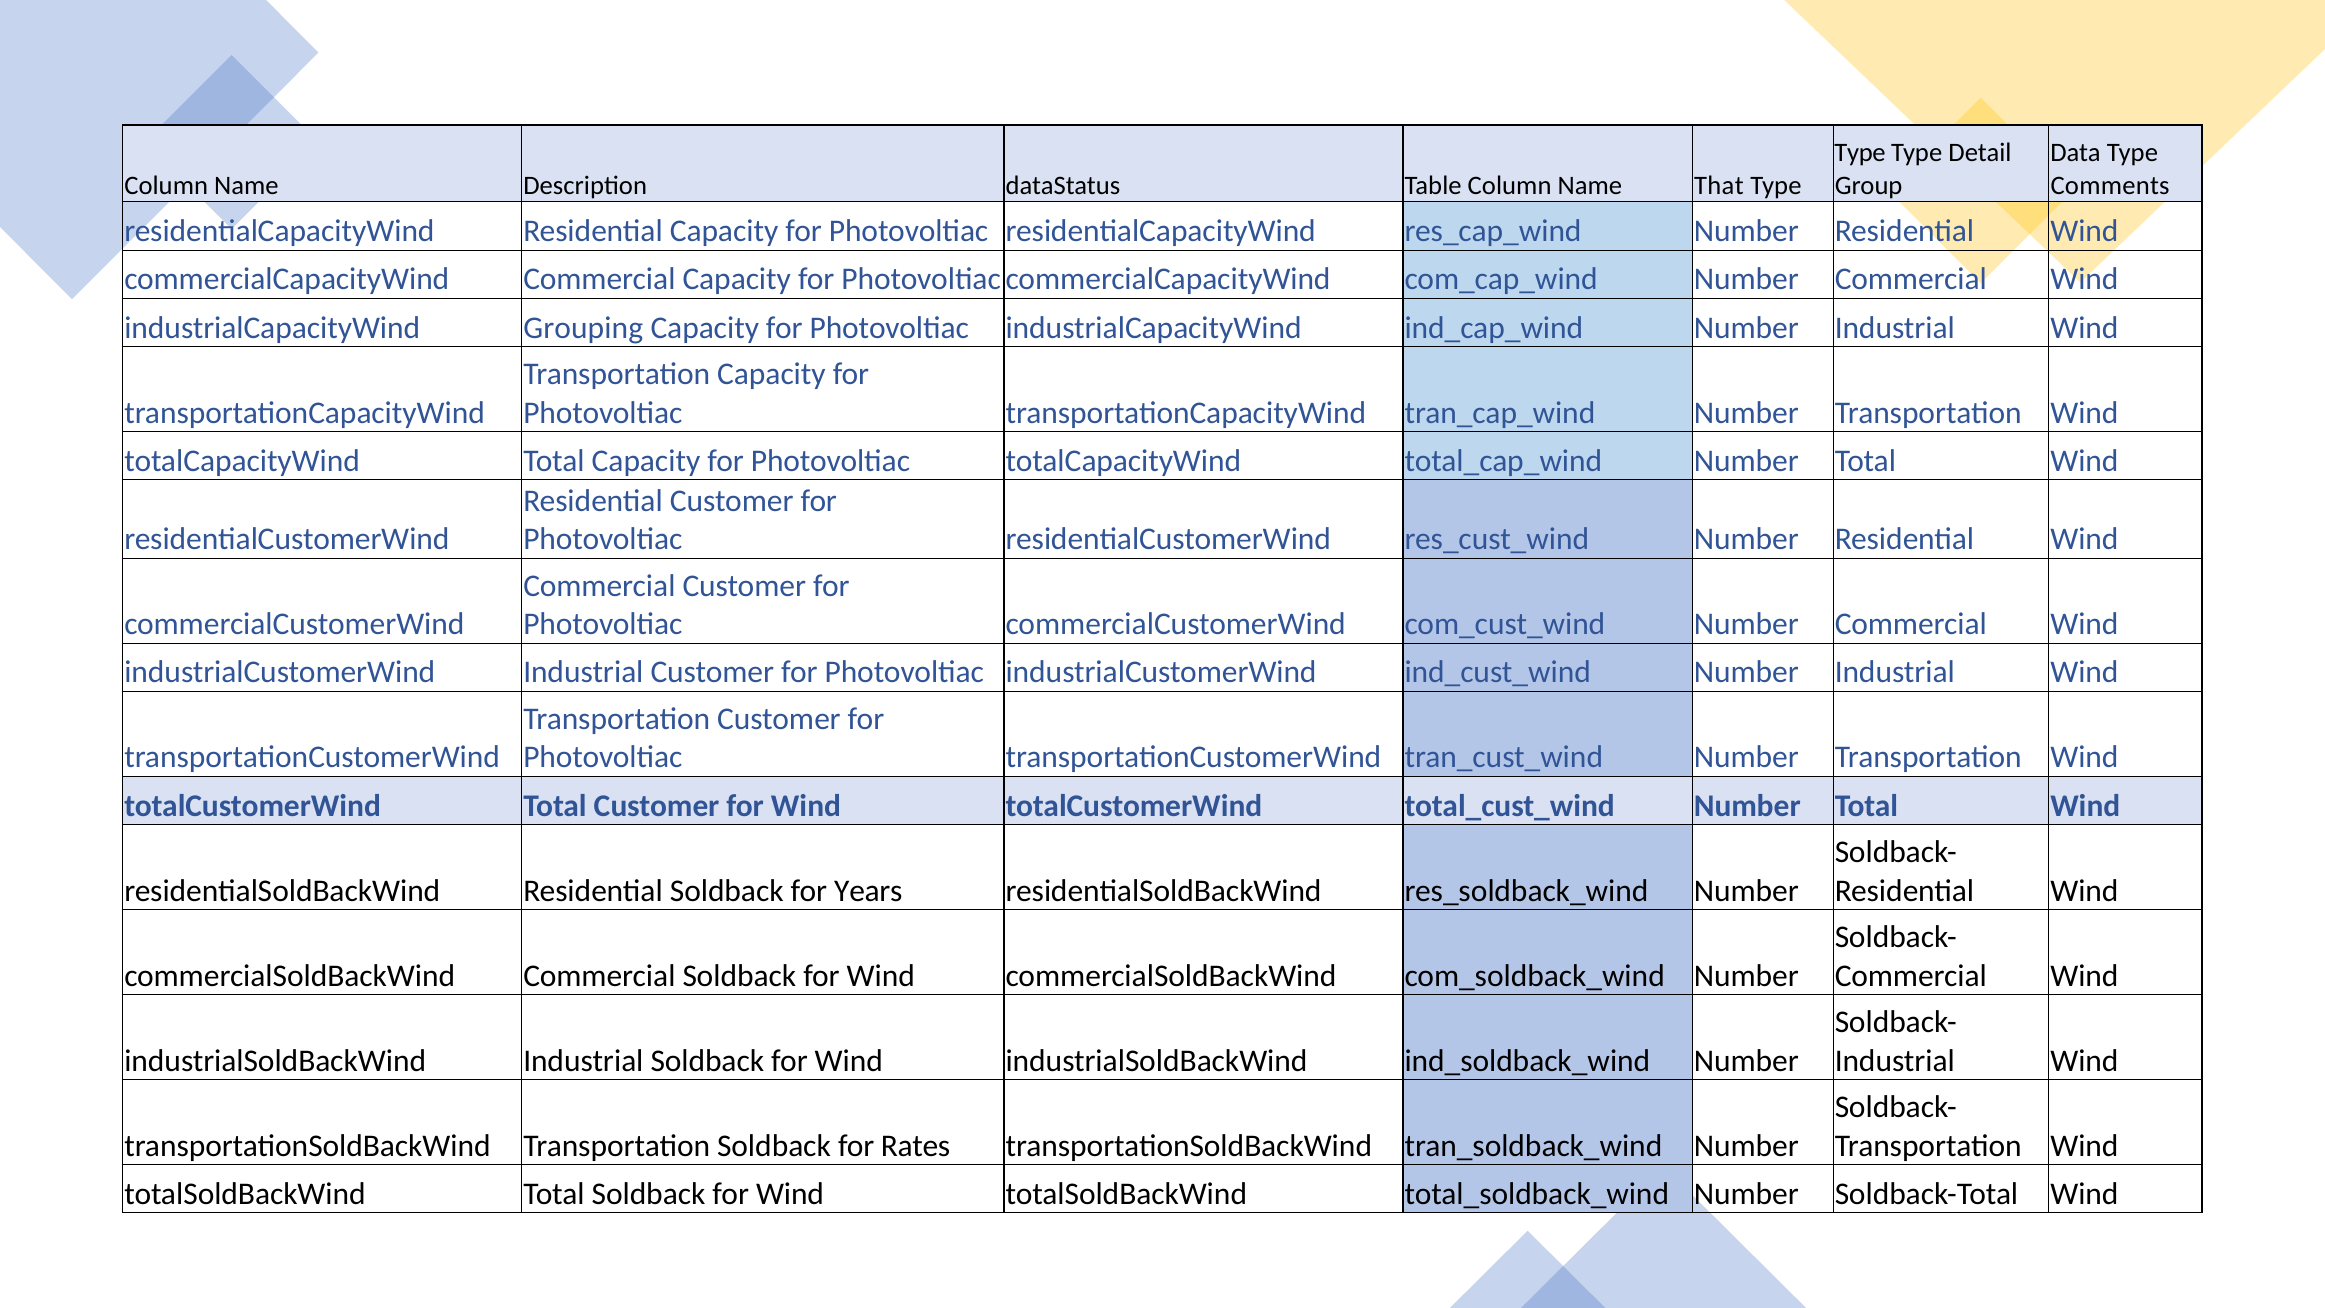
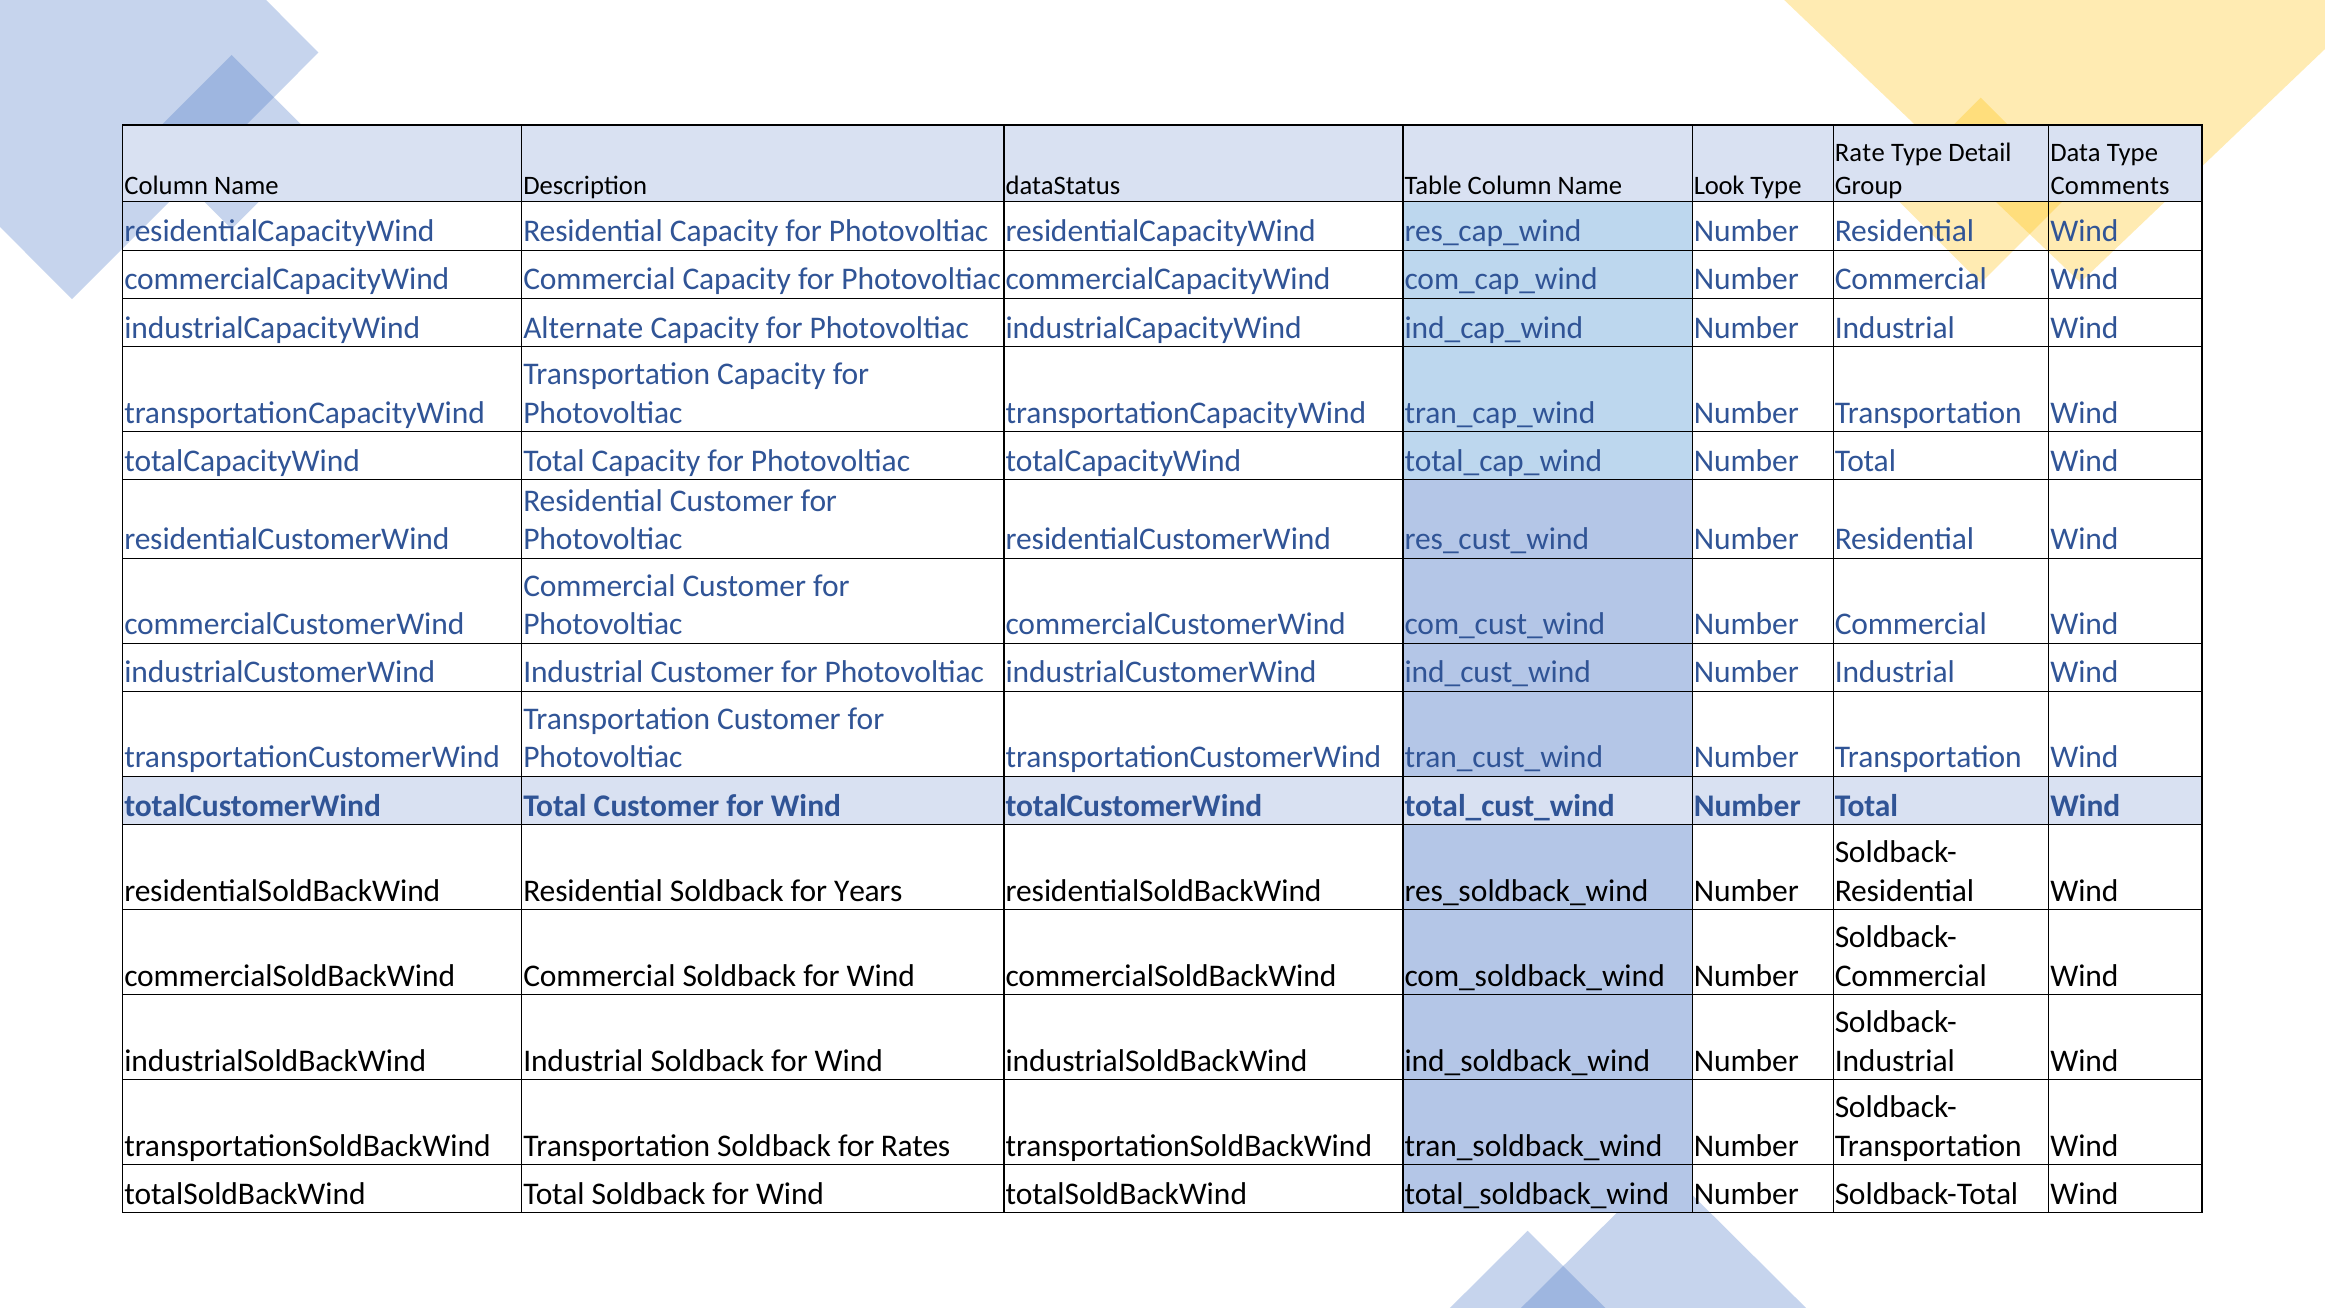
Type at (1860, 153): Type -> Rate
That: That -> Look
Grouping: Grouping -> Alternate
